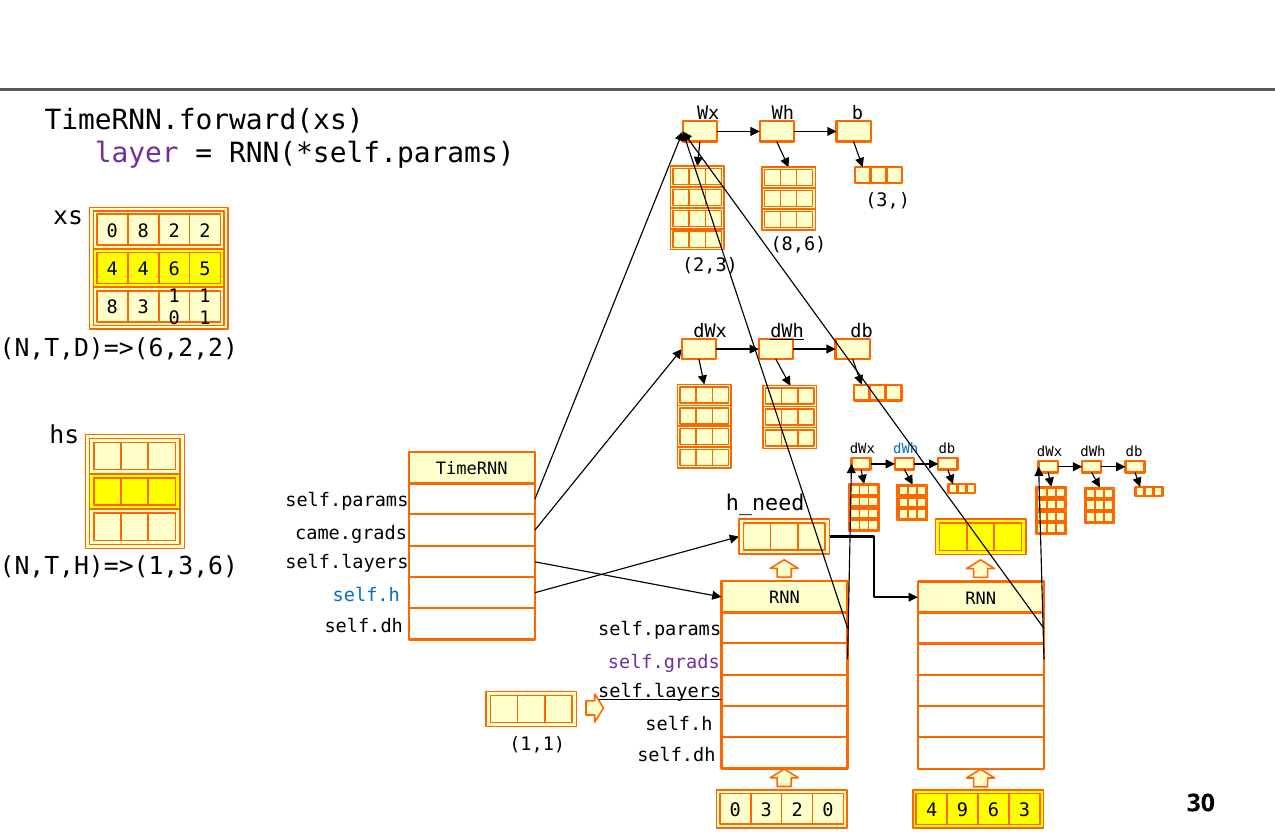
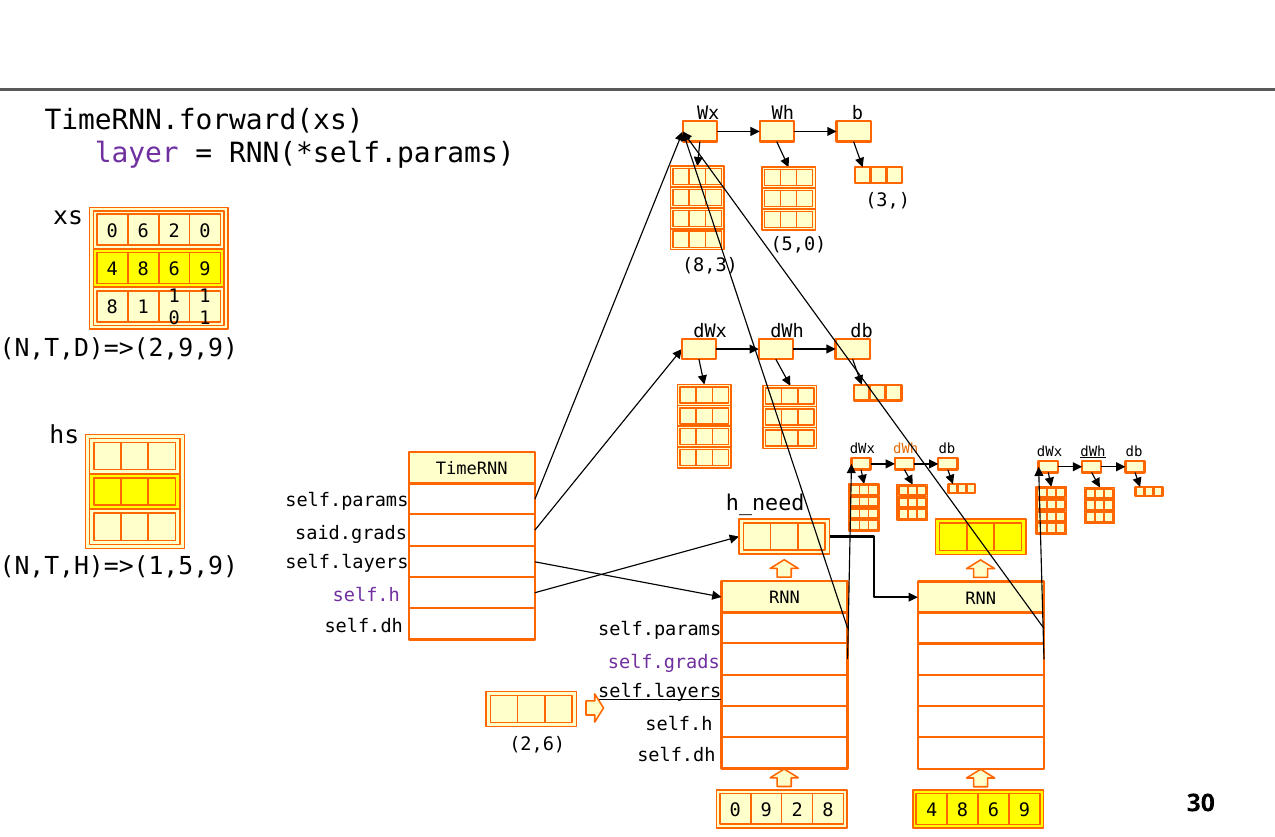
0 8: 8 -> 6
2 2: 2 -> 0
8,6: 8,6 -> 5,0
2,3: 2,3 -> 8,3
4 at (143, 269): 4 -> 8
5 at (205, 269): 5 -> 9
8 3: 3 -> 1
dWh at (787, 331) underline: present -> none
N,T,D)=>(6,2,2: N,T,D)=>(6,2,2 -> N,T,D)=>(2,9,9
dWh at (906, 449) colour: blue -> orange
dWh at (1093, 452) underline: none -> present
came.grads: came.grads -> said.grads
N,T,H)=>(1,3,6: N,T,H)=>(1,3,6 -> N,T,H)=>(1,5,9
self.h at (366, 595) colour: blue -> purple
1,1: 1,1 -> 2,6
0 3: 3 -> 9
2 0: 0 -> 8
9 at (963, 811): 9 -> 8
3 at (1024, 811): 3 -> 9
